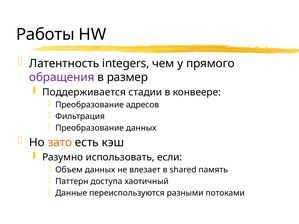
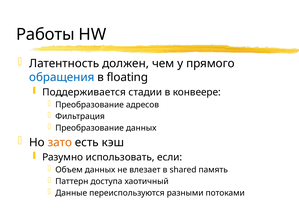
integers: integers -> должен
обращения colour: purple -> blue
размер: размер -> floating
